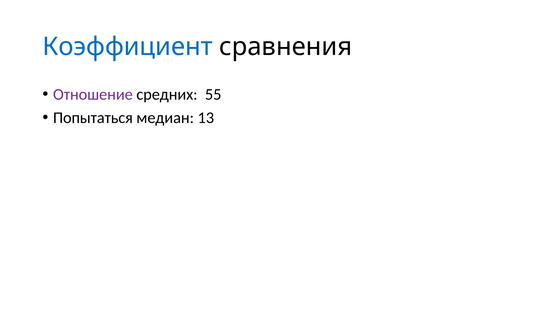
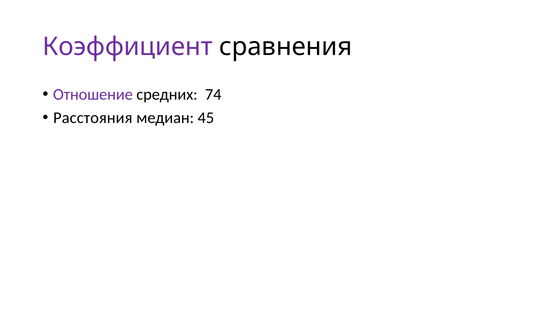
Коэффициент colour: blue -> purple
55: 55 -> 74
Попытаться: Попытаться -> Расстояния
13: 13 -> 45
